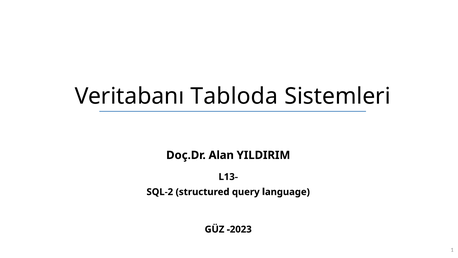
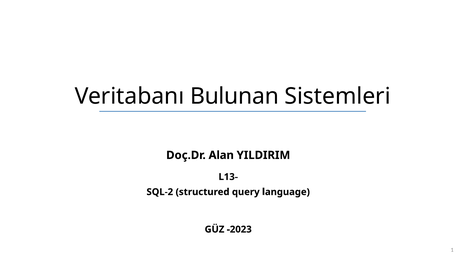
Tabloda: Tabloda -> Bulunan
